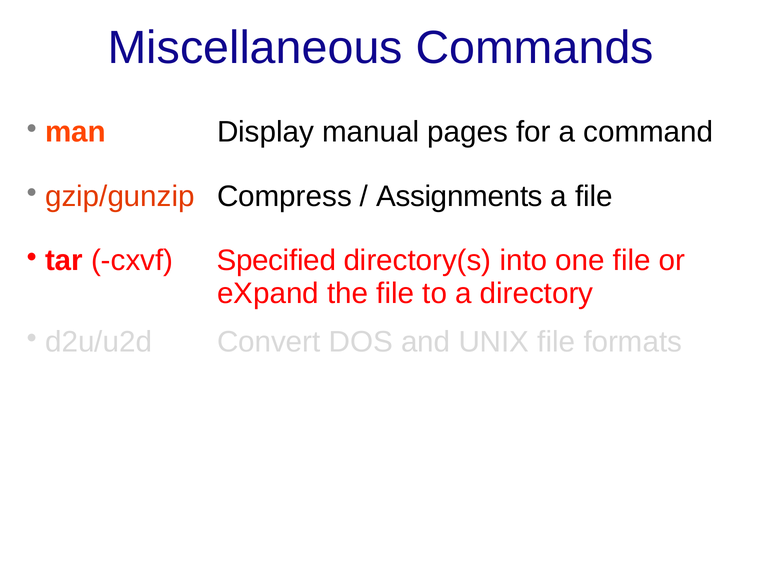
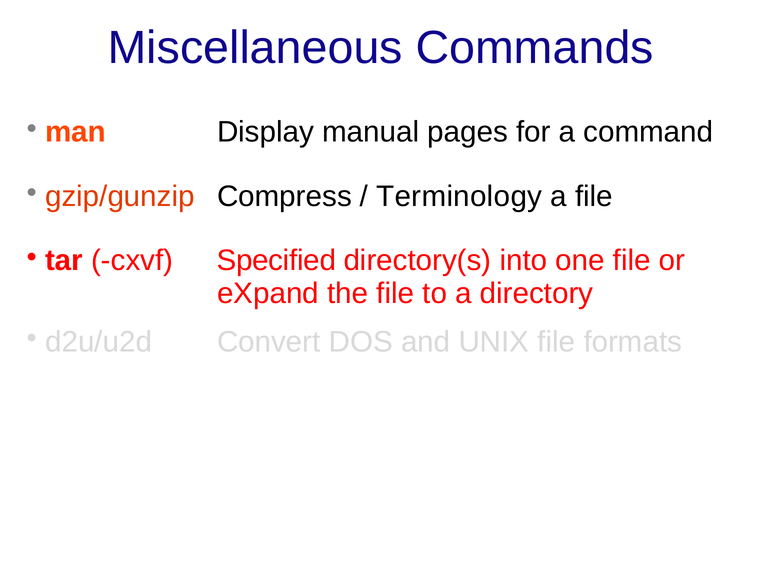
Assignments: Assignments -> Terminology
